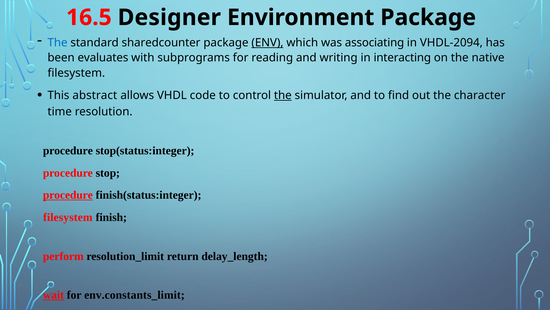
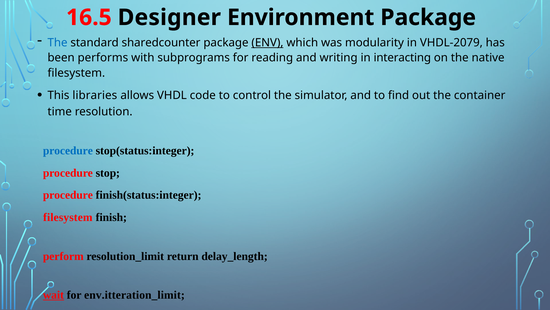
associating: associating -> modularity
VHDL-2094: VHDL-2094 -> VHDL-2079
evaluates: evaluates -> performs
abstract: abstract -> libraries
the at (283, 95) underline: present -> none
character: character -> container
procedure at (68, 150) colour: black -> blue
procedure at (68, 195) underline: present -> none
env.constants_limit: env.constants_limit -> env.itteration_limit
